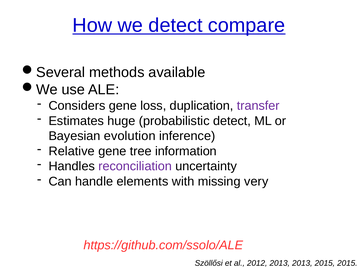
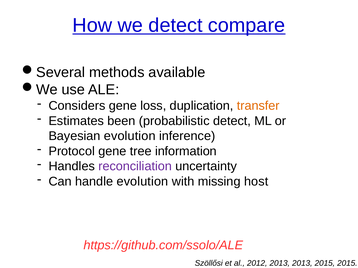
transfer colour: purple -> orange
huge: huge -> been
Relative: Relative -> Protocol
handle elements: elements -> evolution
very: very -> host
